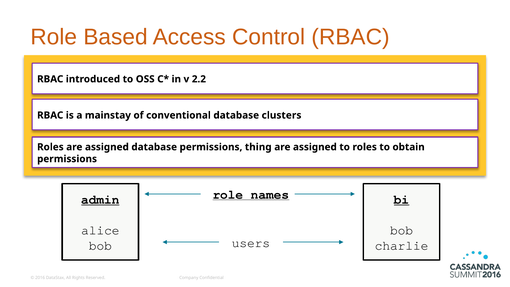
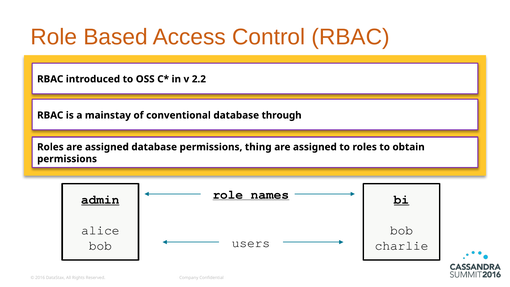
clusters: clusters -> through
